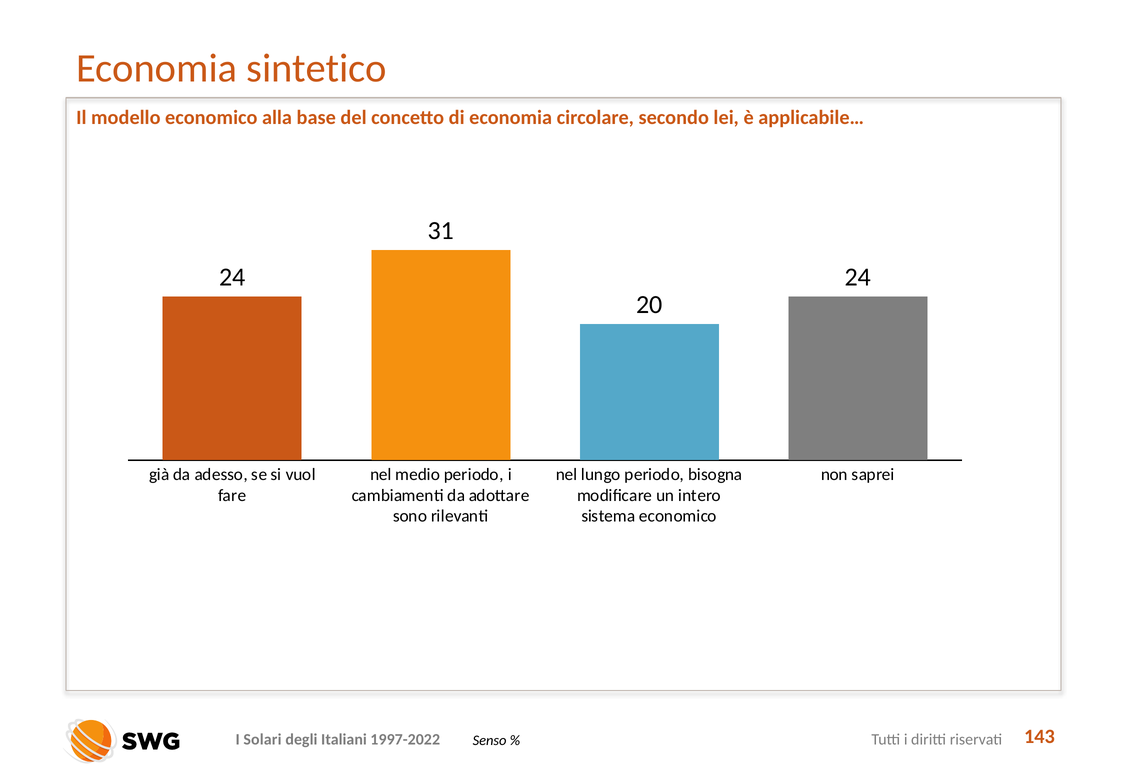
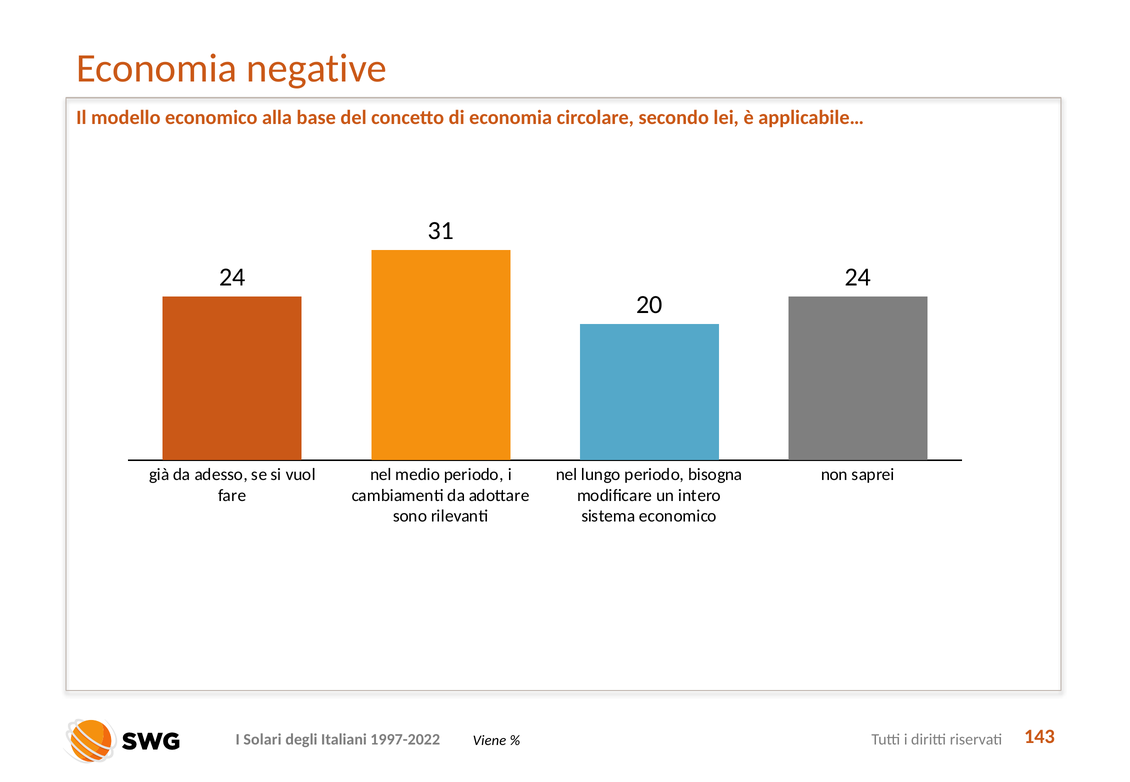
sintetico: sintetico -> negative
Senso: Senso -> Viene
